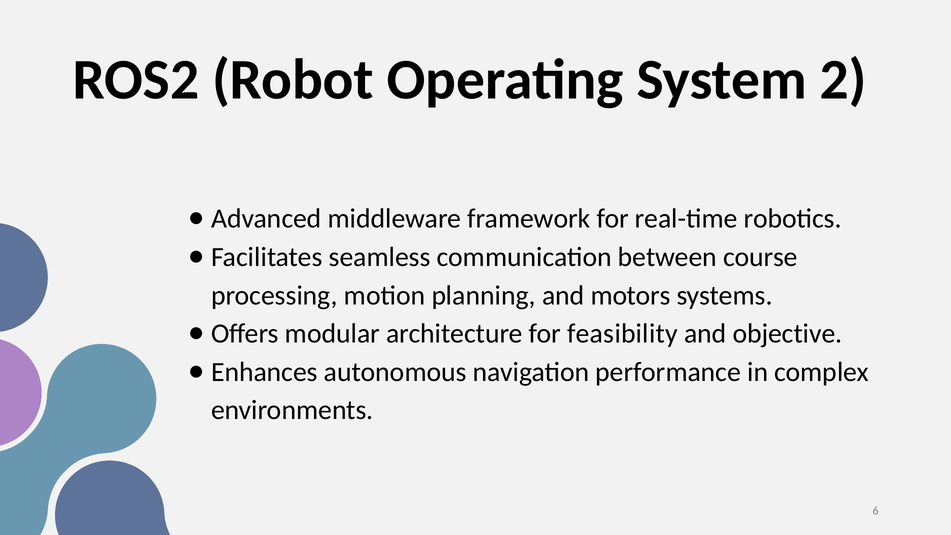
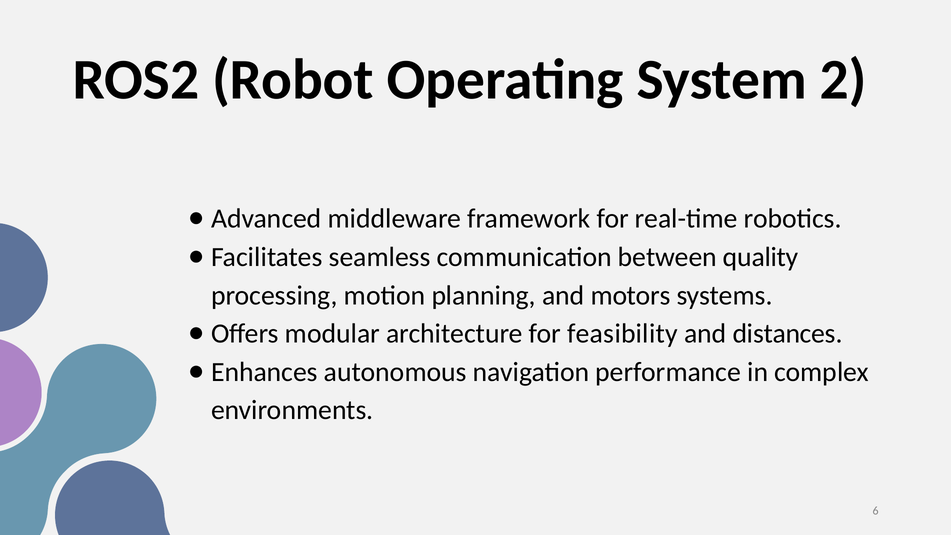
course: course -> quality
objective: objective -> distances
